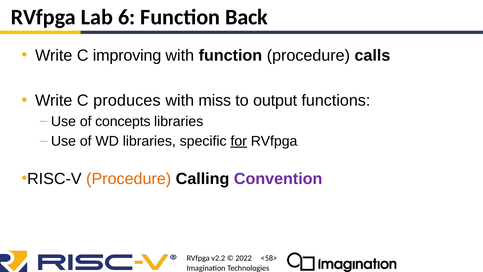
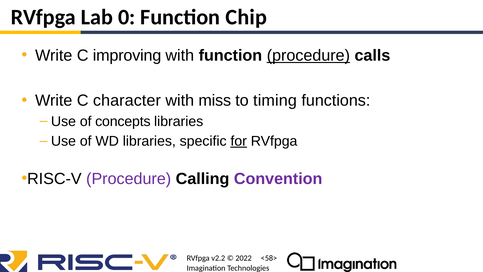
6: 6 -> 0
Back: Back -> Chip
procedure at (308, 55) underline: none -> present
produces: produces -> character
output: output -> timing
Procedure at (129, 179) colour: orange -> purple
